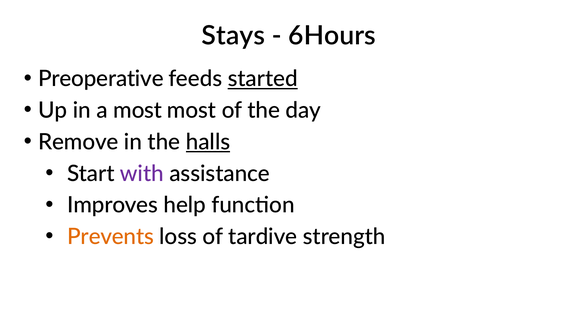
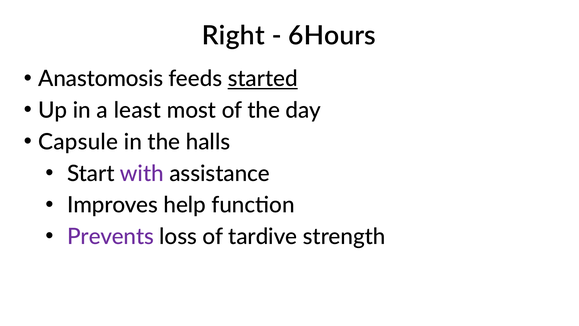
Stays: Stays -> Right
Preoperative: Preoperative -> Anastomosis
a most: most -> least
Remove: Remove -> Capsule
halls underline: present -> none
Prevents colour: orange -> purple
